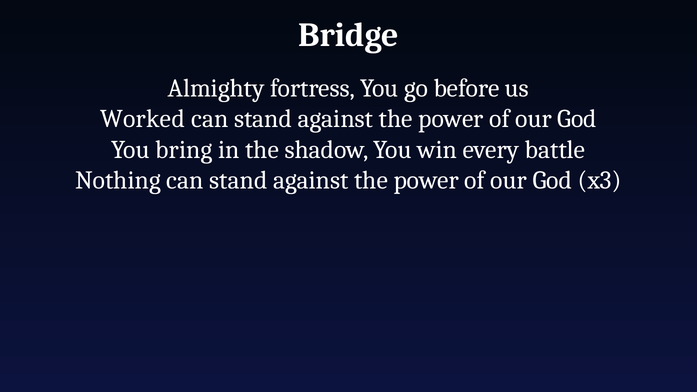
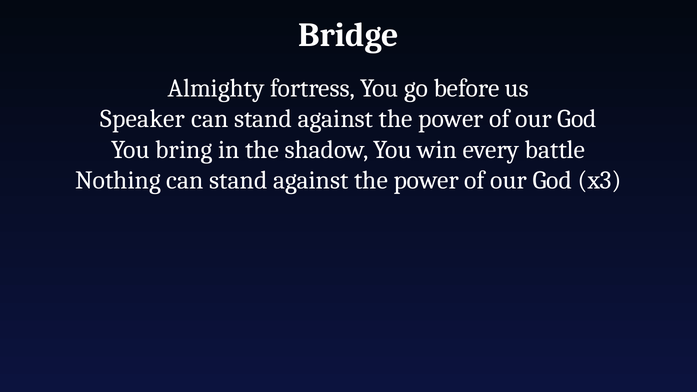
Worked: Worked -> Speaker
